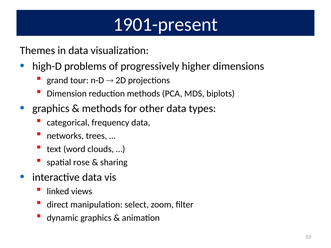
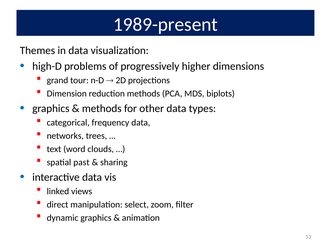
1901-present: 1901-present -> 1989-present
rose: rose -> past
